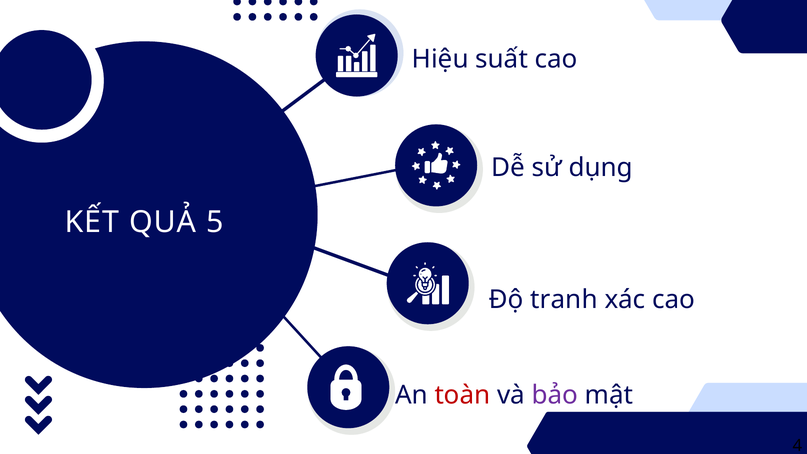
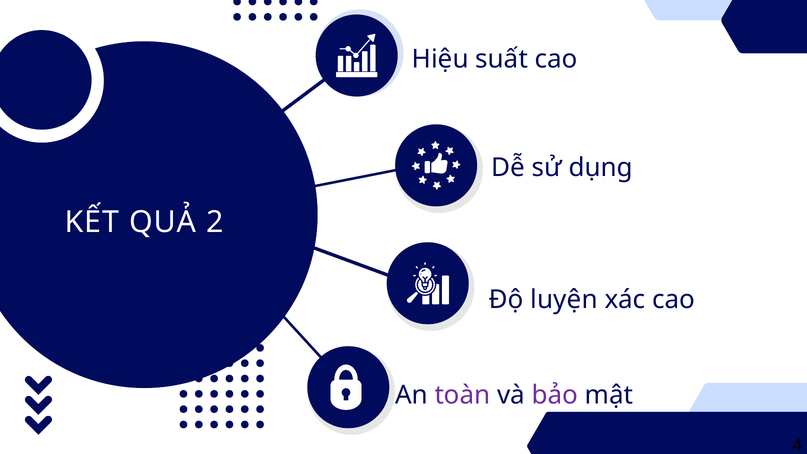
5: 5 -> 2
tranh: tranh -> luyện
toàn colour: red -> purple
